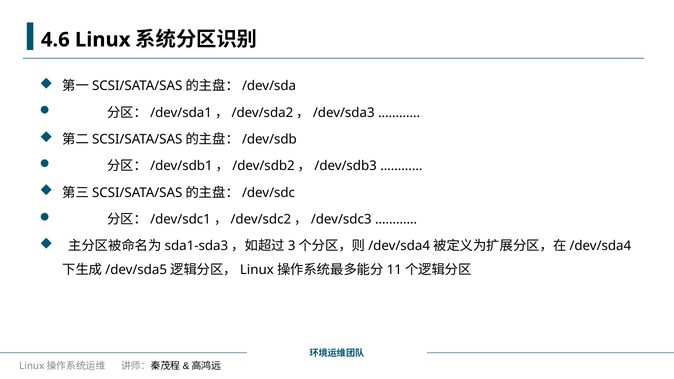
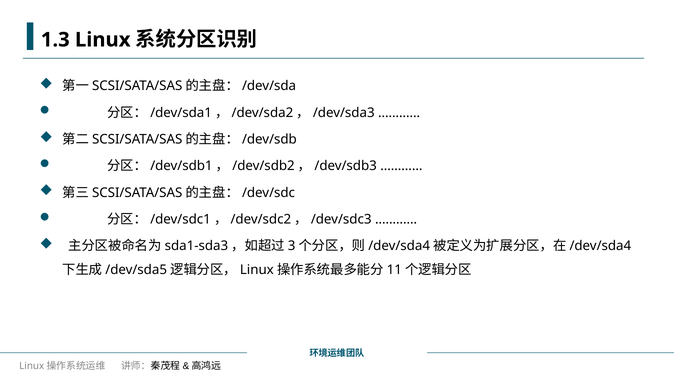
4.6: 4.6 -> 1.3
